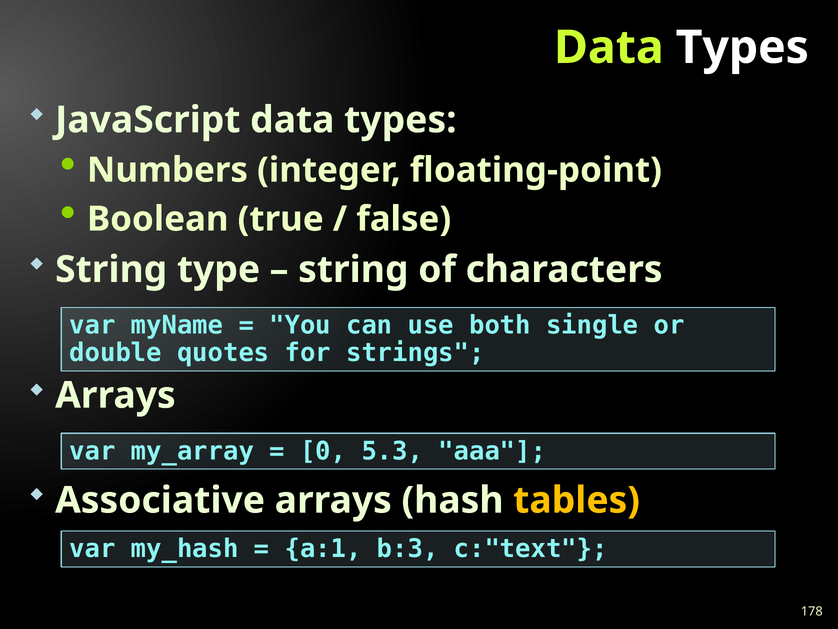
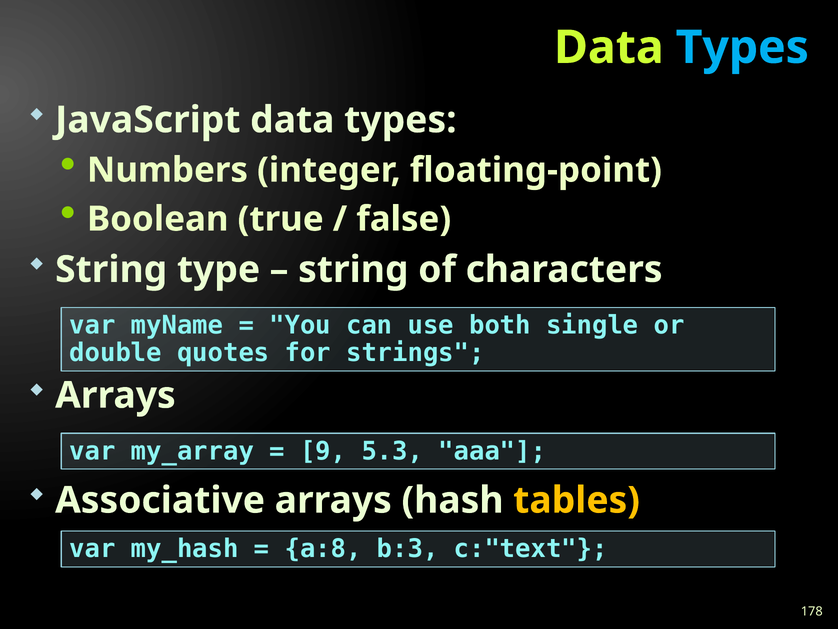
Types at (742, 47) colour: white -> light blue
0: 0 -> 9
a:1: a:1 -> a:8
